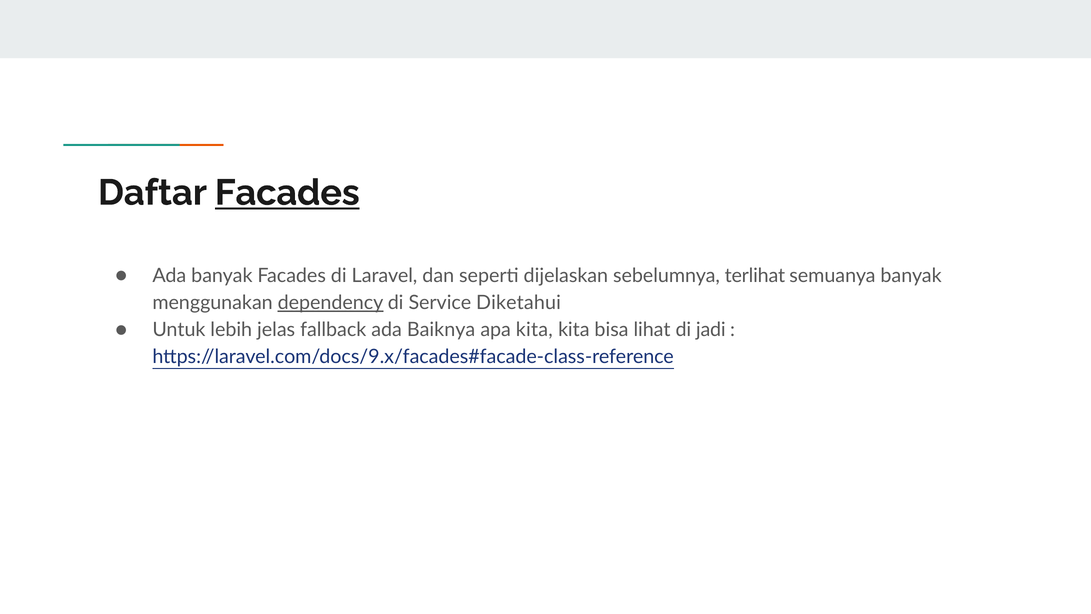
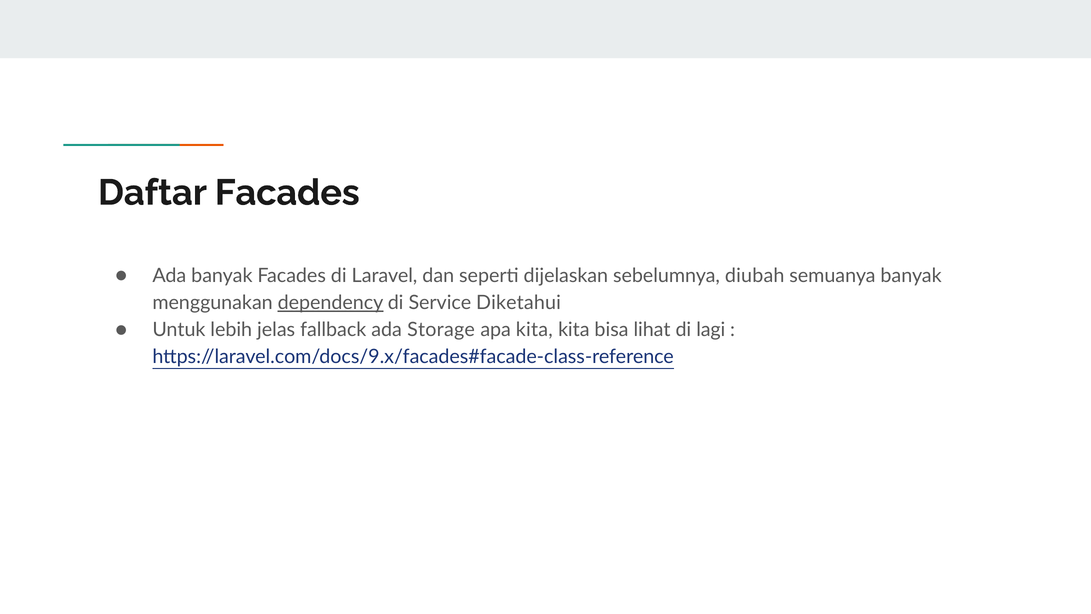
Facades at (287, 193) underline: present -> none
terlihat: terlihat -> diubah
Baiknya: Baiknya -> Storage
jadi: jadi -> lagi
